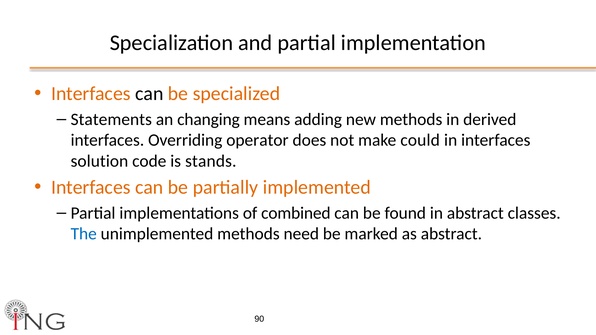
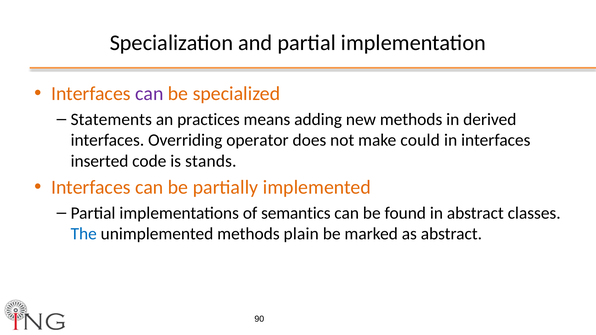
can at (149, 94) colour: black -> purple
changing: changing -> practices
solution: solution -> inserted
combined: combined -> semantics
need: need -> plain
